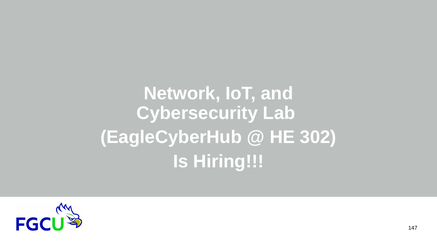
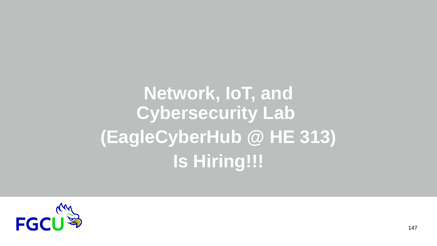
302: 302 -> 313
